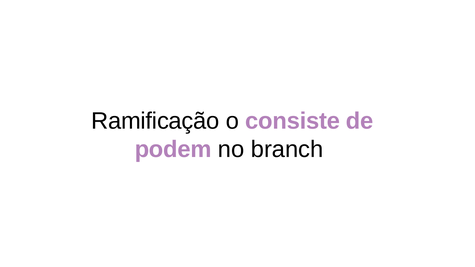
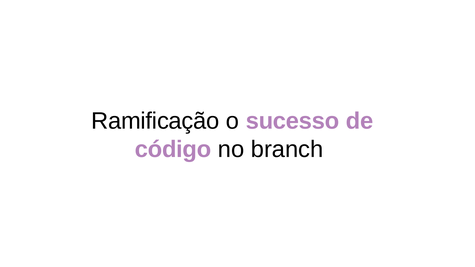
consiste: consiste -> sucesso
podem: podem -> código
